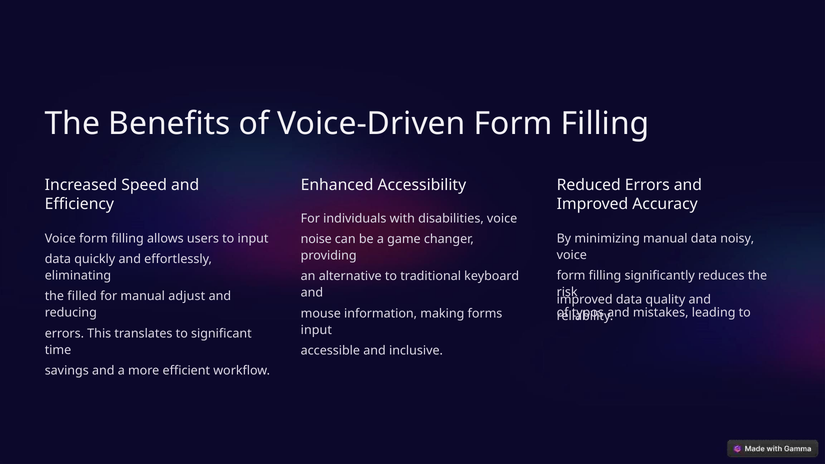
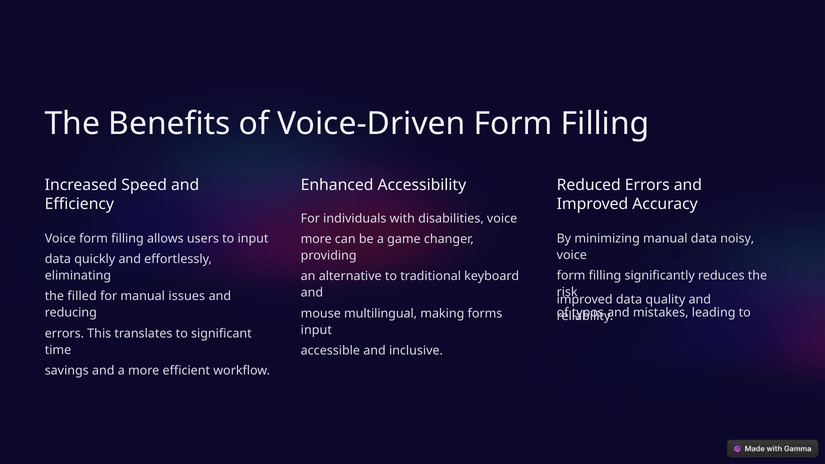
noise at (316, 239): noise -> more
adjust: adjust -> issues
information: information -> multilingual
